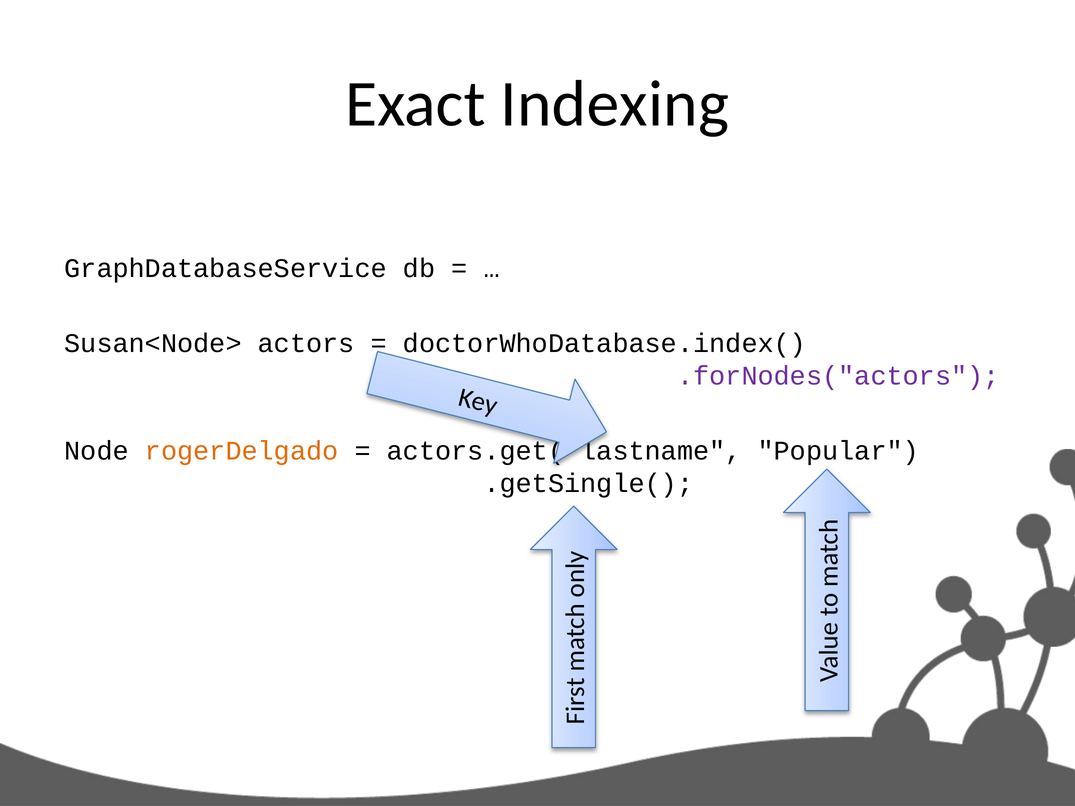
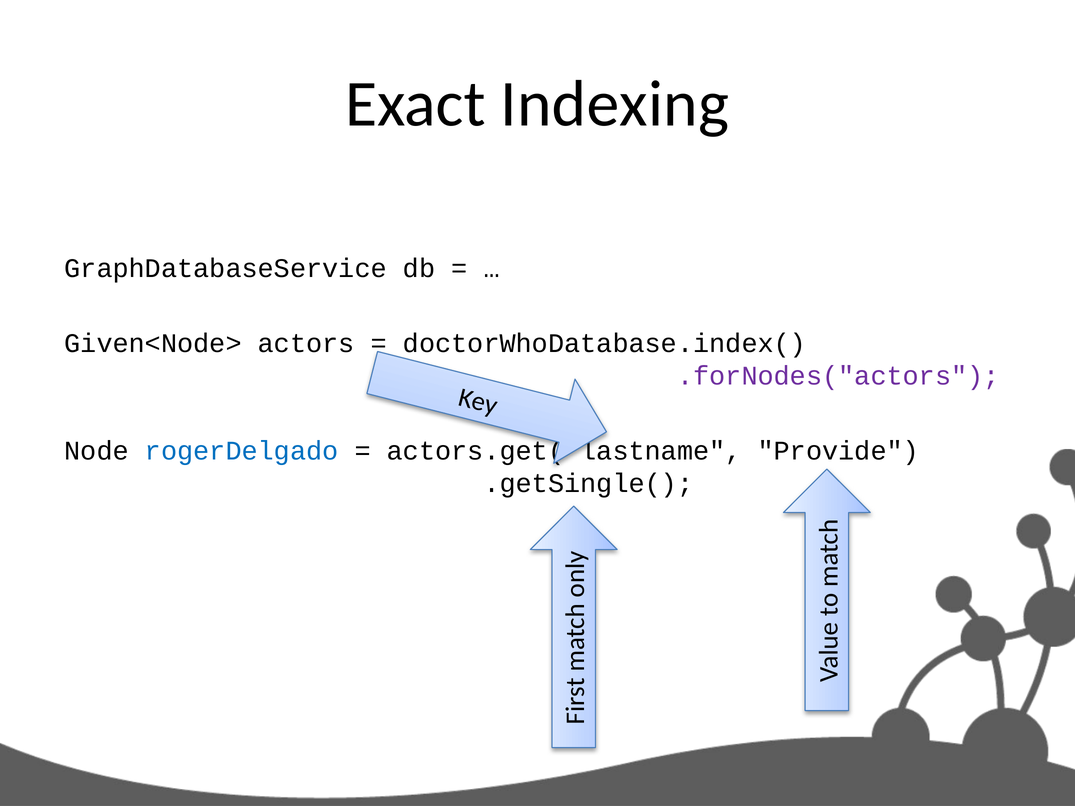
Susan<Node>: Susan<Node> -> Given<Node>
rogerDelgado colour: orange -> blue
Popular: Popular -> Provide
